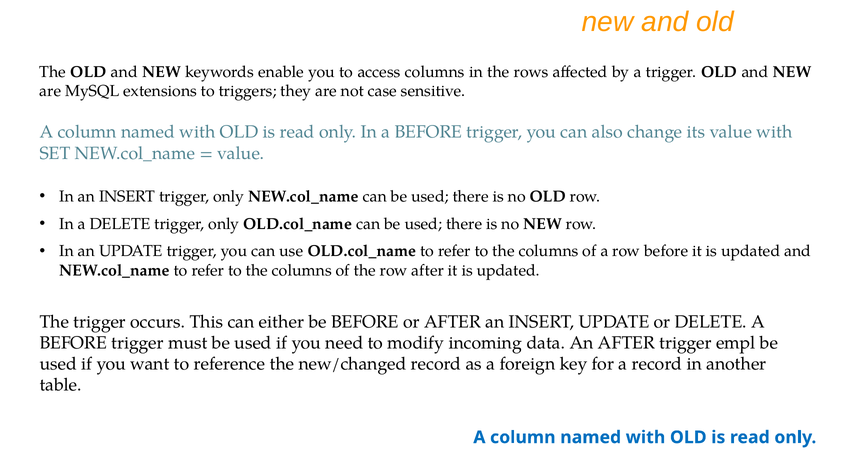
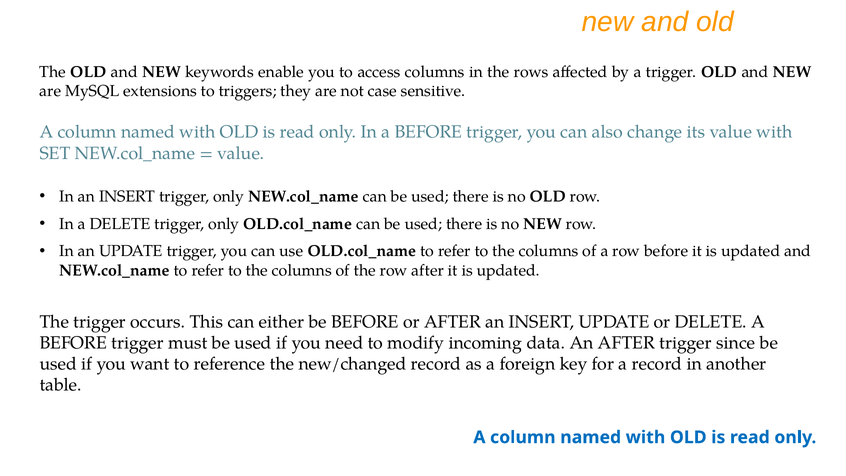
empl: empl -> since
